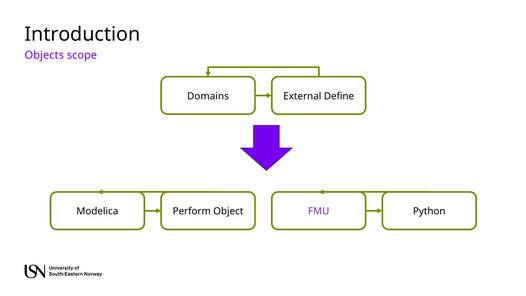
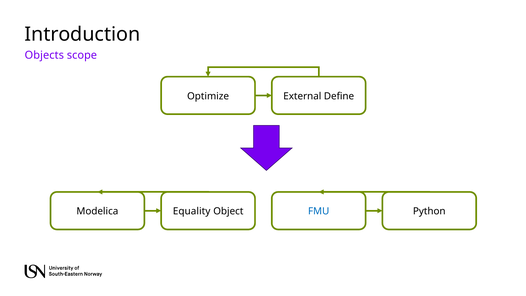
Domains: Domains -> Optimize
Perform: Perform -> Equality
FMU colour: purple -> blue
